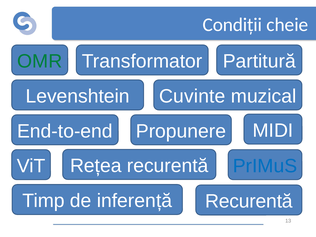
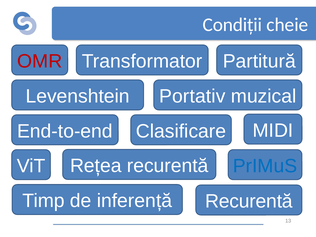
OMR colour: green -> red
Cuvinte: Cuvinte -> Portativ
Propunere: Propunere -> Clasificare
